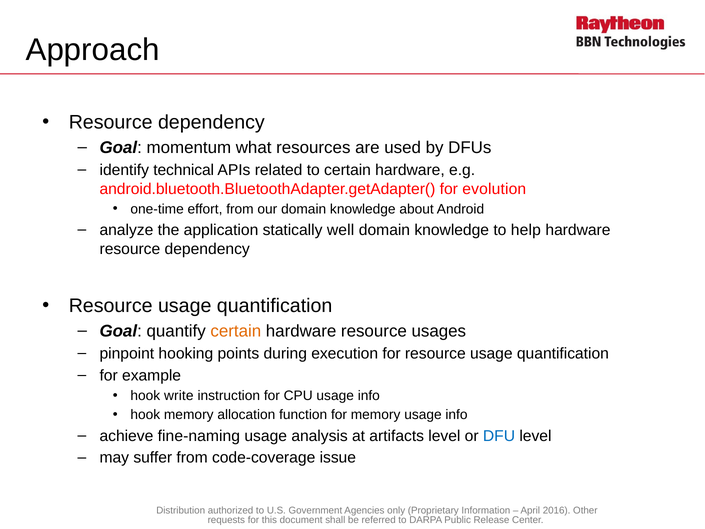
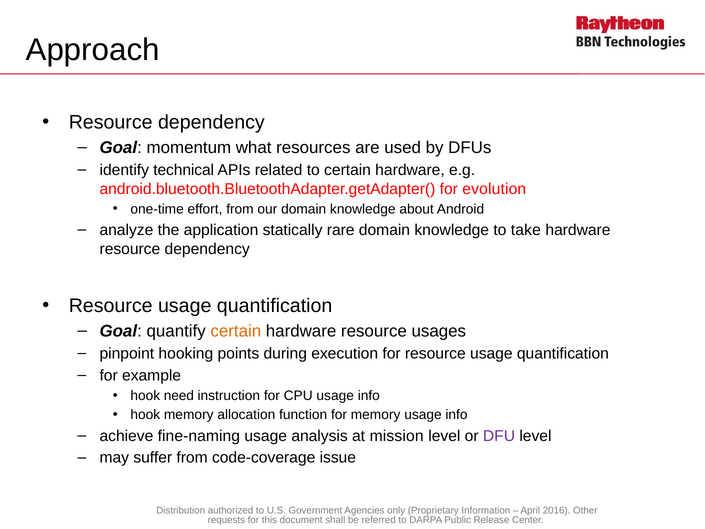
well: well -> rare
help: help -> take
write: write -> need
artifacts: artifacts -> mission
DFU colour: blue -> purple
